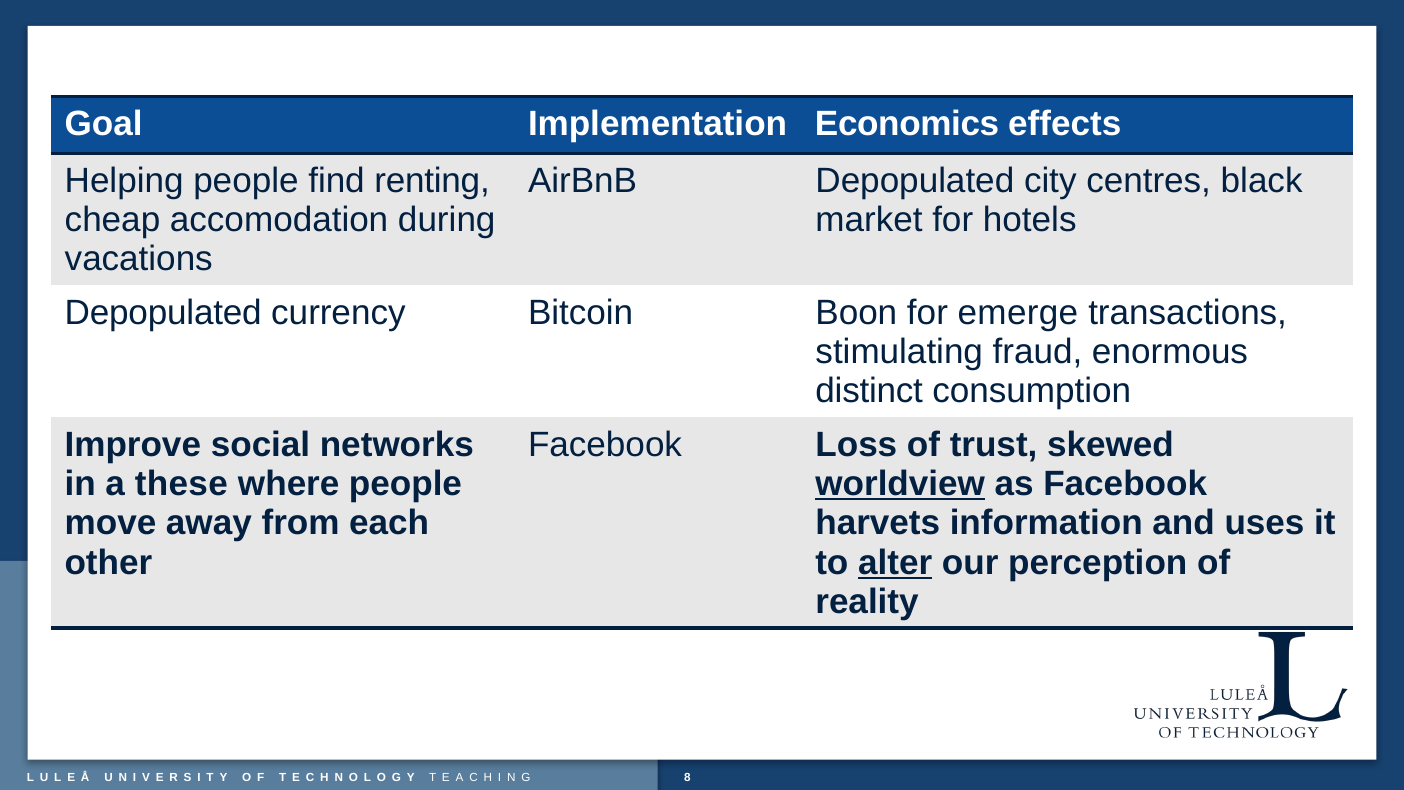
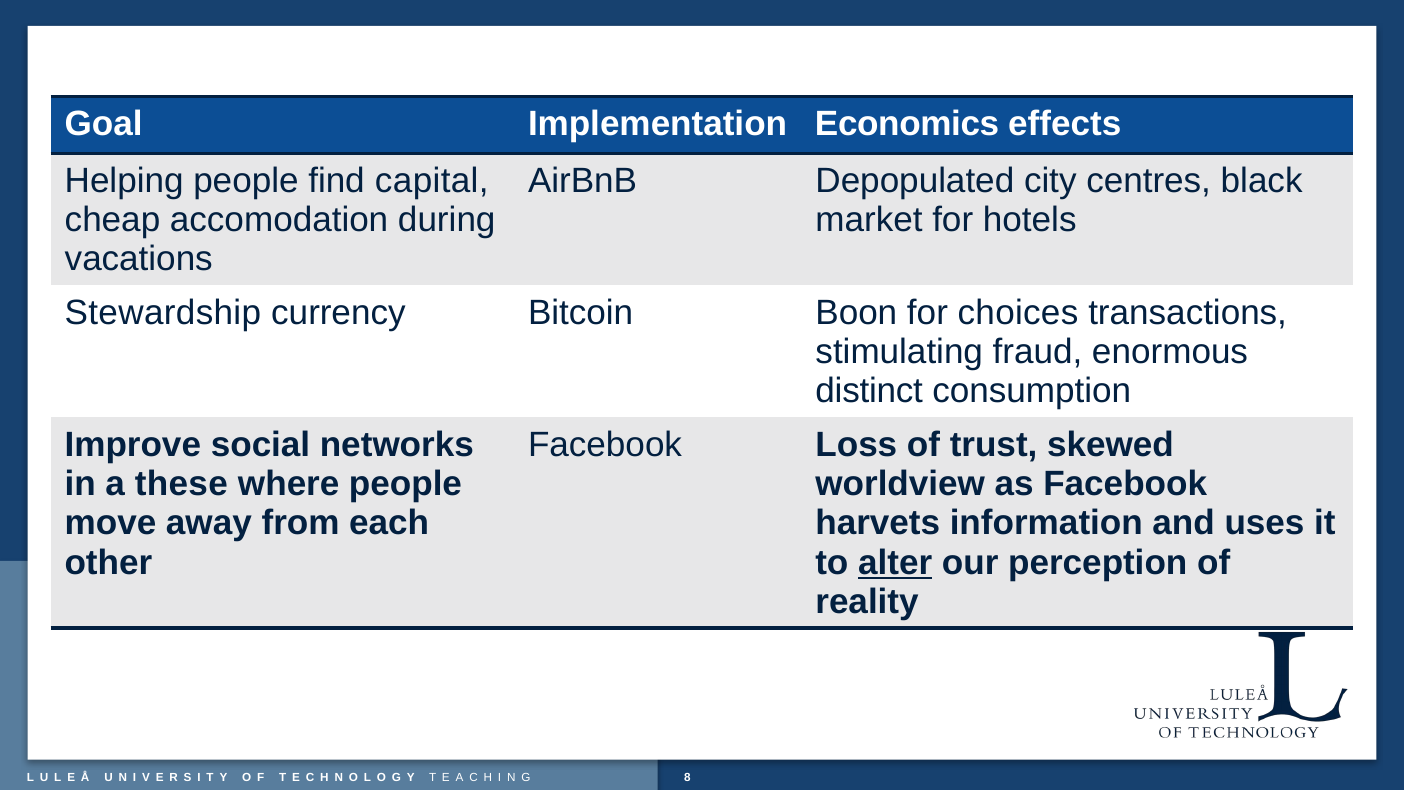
renting: renting -> capital
Depopulated at (163, 313): Depopulated -> Stewardship
emerge: emerge -> choices
worldview underline: present -> none
